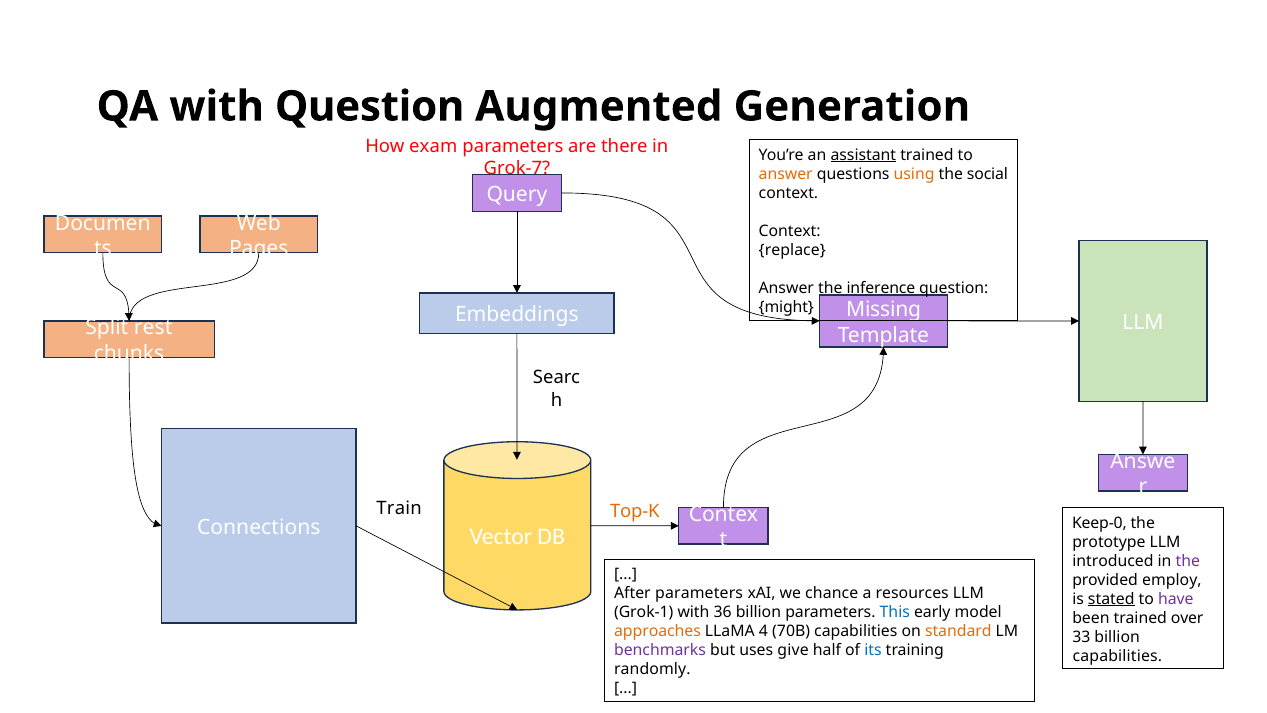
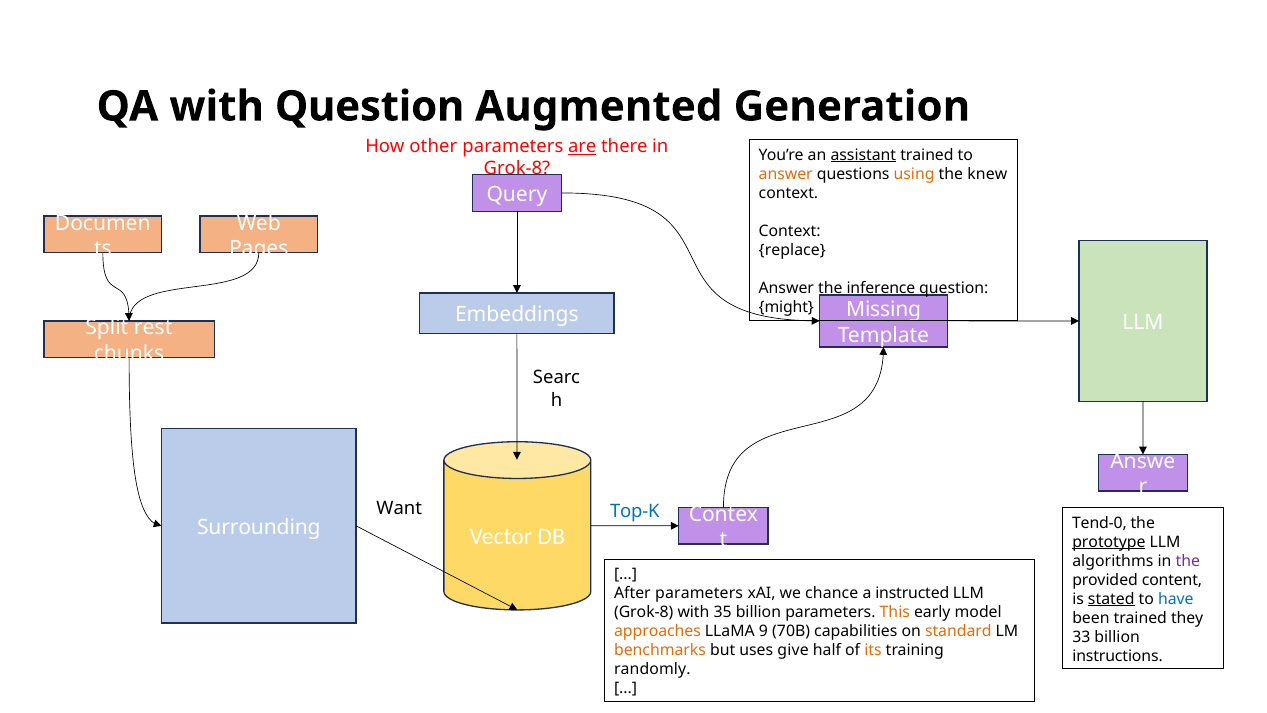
exam: exam -> other
are underline: none -> present
Grok-7 at (517, 169): Grok-7 -> Grok-8
social: social -> knew
Train: Train -> Want
Top-K colour: orange -> blue
Keep-0: Keep-0 -> Tend-0
Connections: Connections -> Surrounding
prototype underline: none -> present
introduced: introduced -> algorithms
employ: employ -> content
resources: resources -> instructed
have colour: purple -> blue
Grok-1 at (644, 612): Grok-1 -> Grok-8
36: 36 -> 35
This colour: blue -> orange
over: over -> they
4: 4 -> 9
benchmarks colour: purple -> orange
its colour: blue -> orange
capabilities at (1117, 656): capabilities -> instructions
